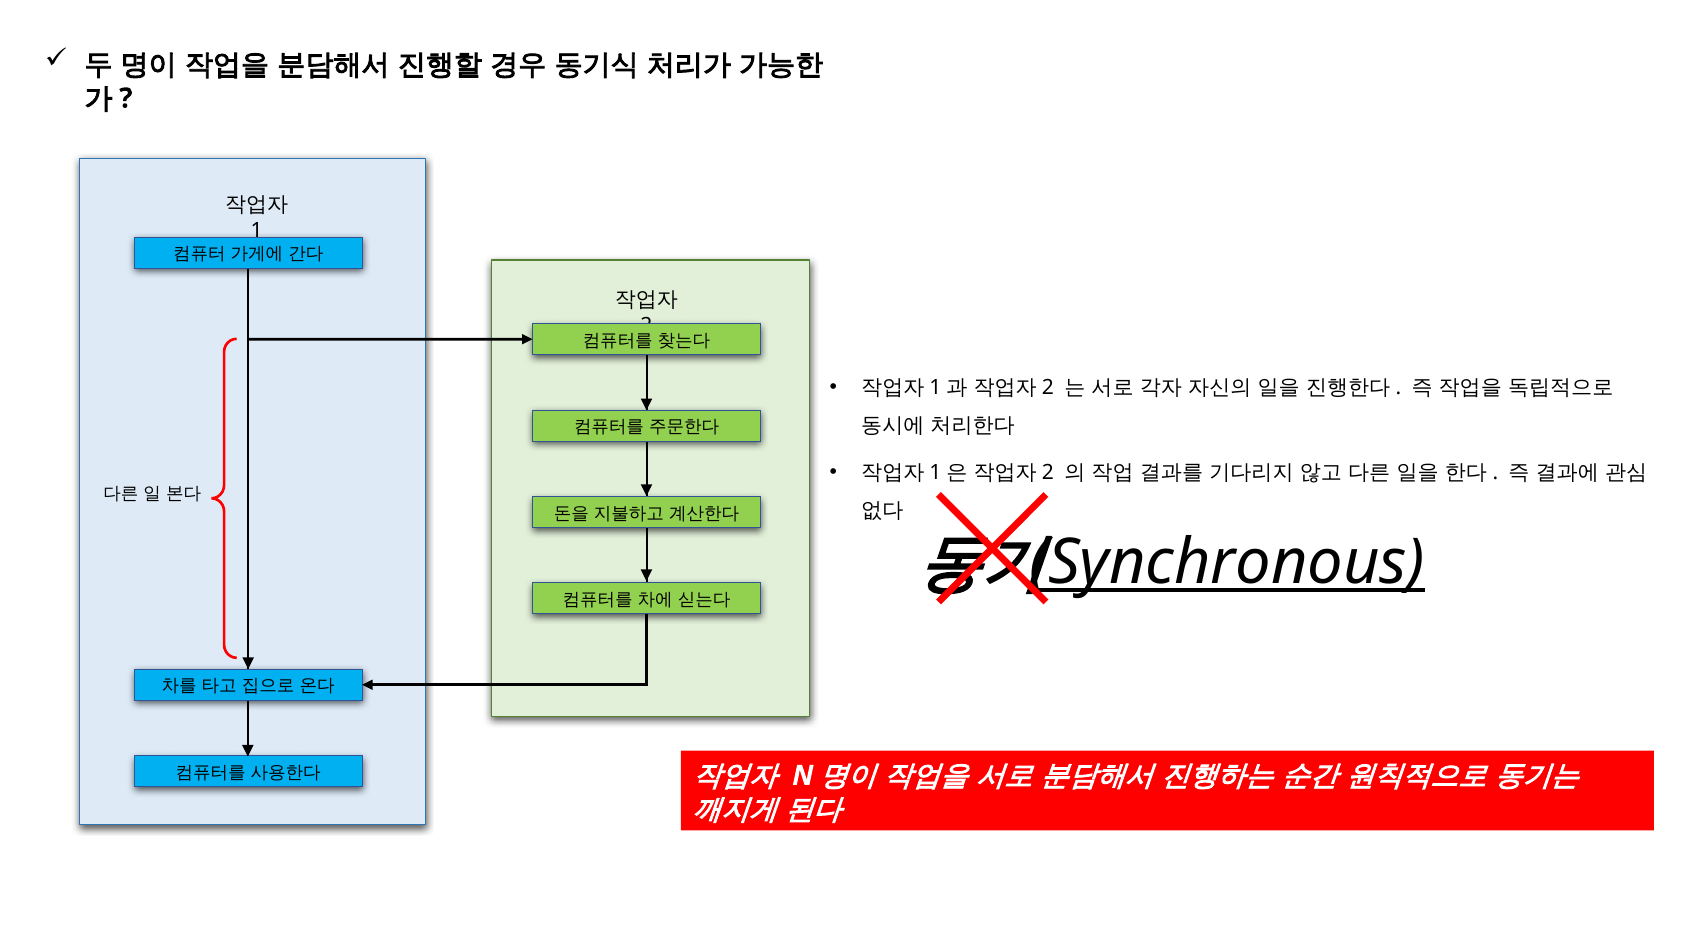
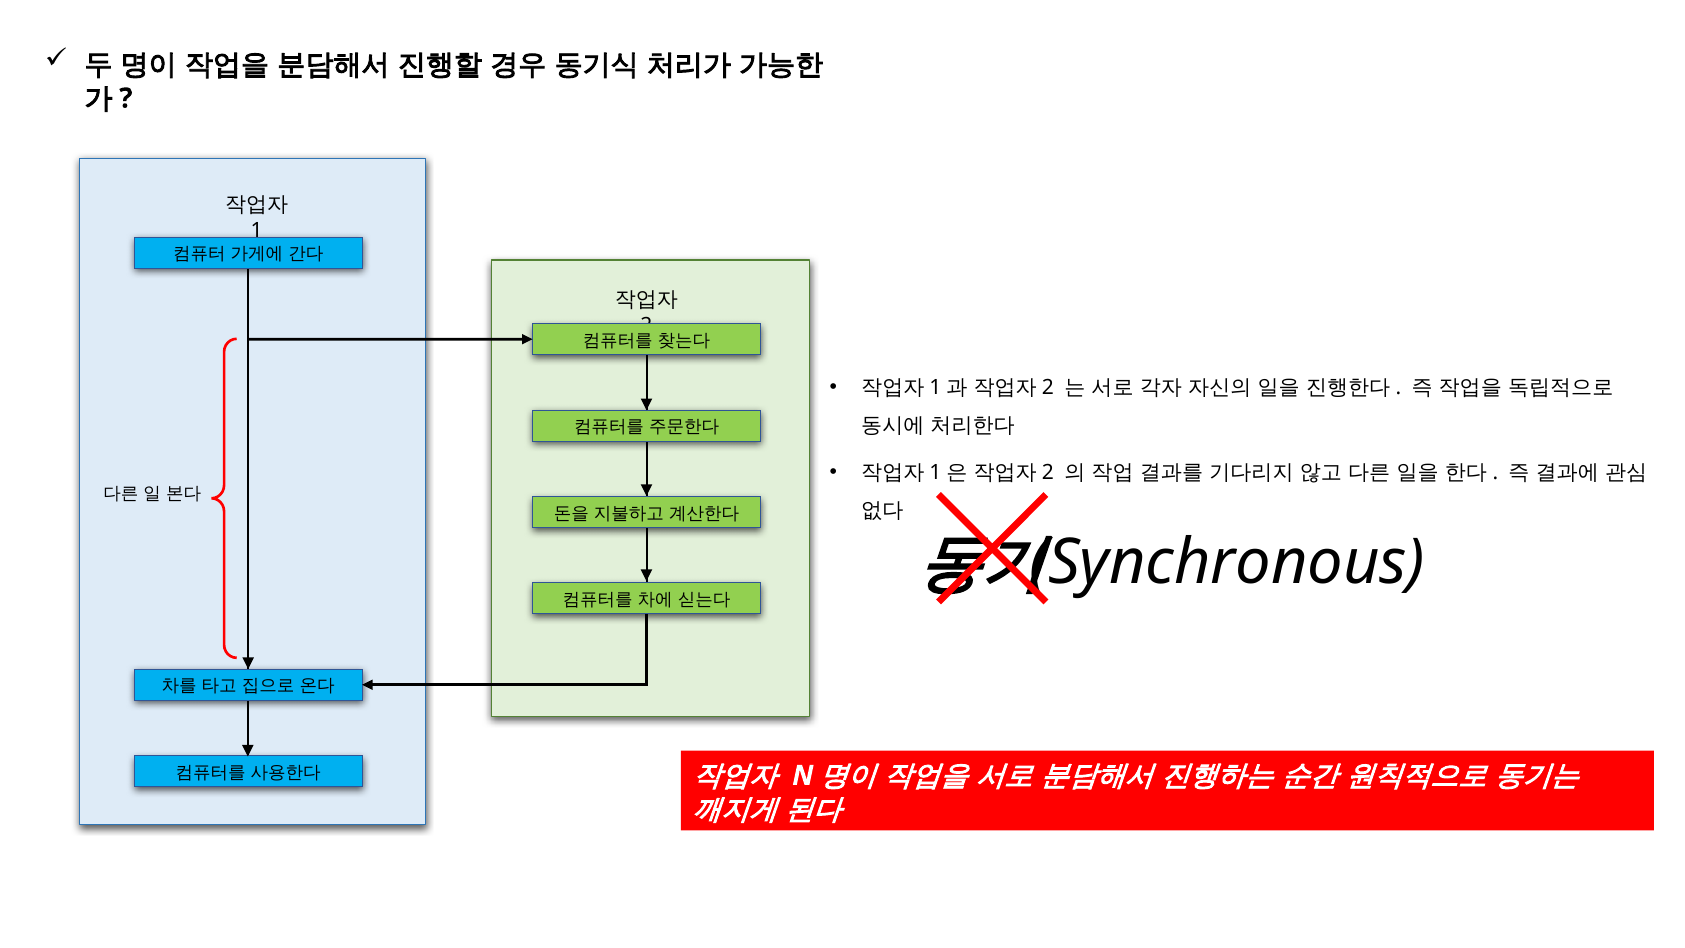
Synchronous underline: present -> none
